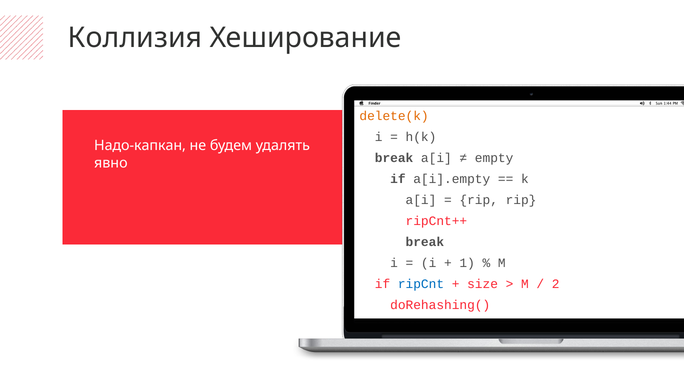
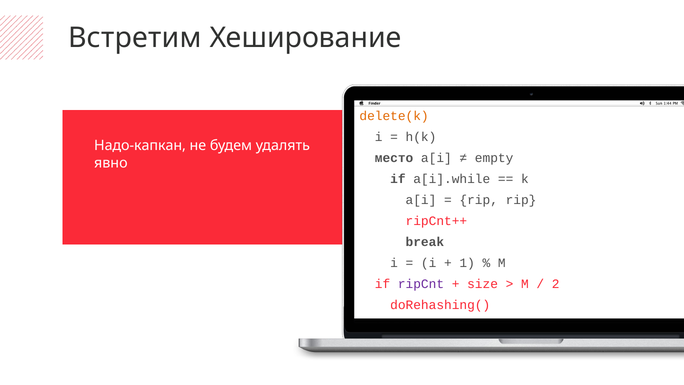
Коллизия: Коллизия -> Встретим
break at (394, 158): break -> место
a[i].empty: a[i].empty -> a[i].while
ripCnt colour: blue -> purple
